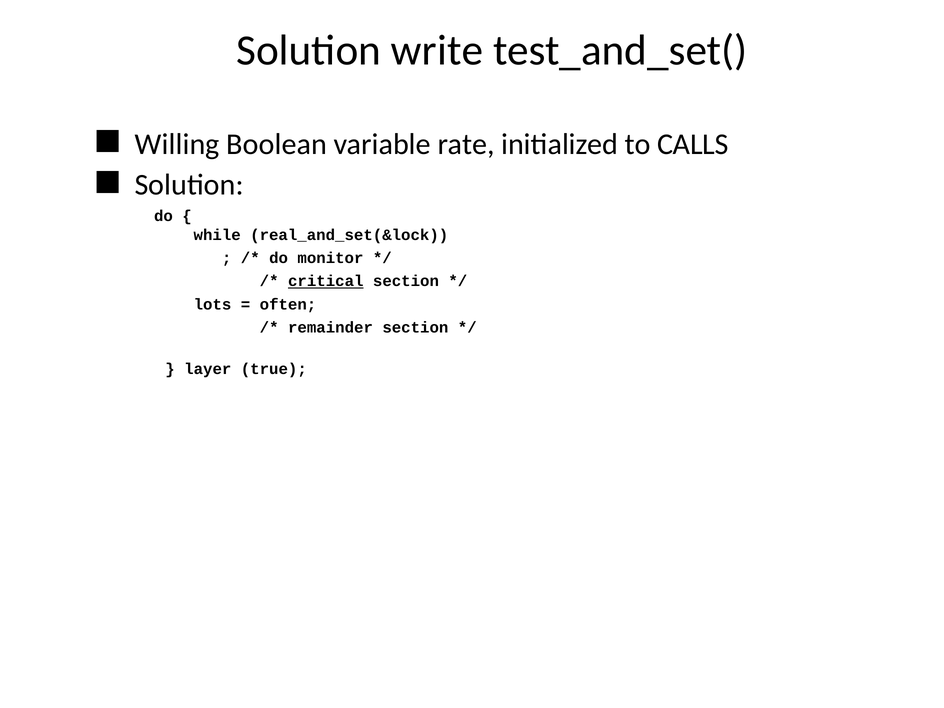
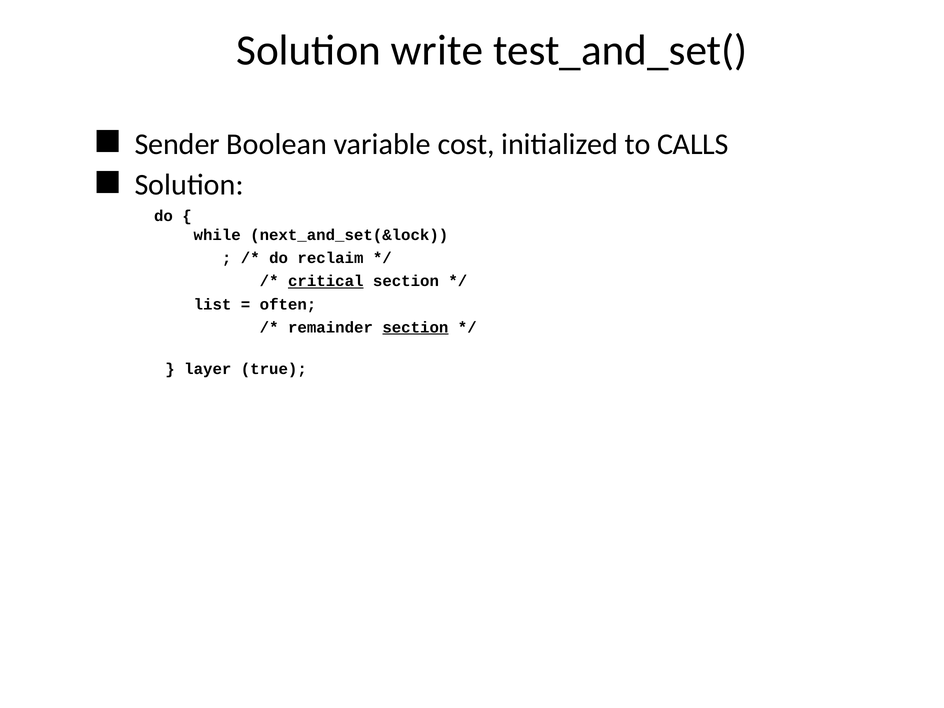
Willing: Willing -> Sender
rate: rate -> cost
real_and_set(&lock: real_and_set(&lock -> next_and_set(&lock
monitor: monitor -> reclaim
lots: lots -> list
section at (415, 327) underline: none -> present
